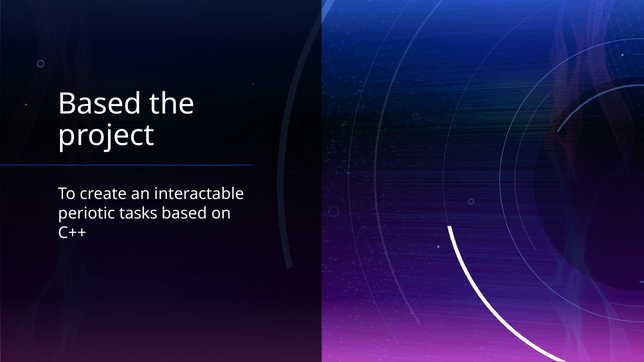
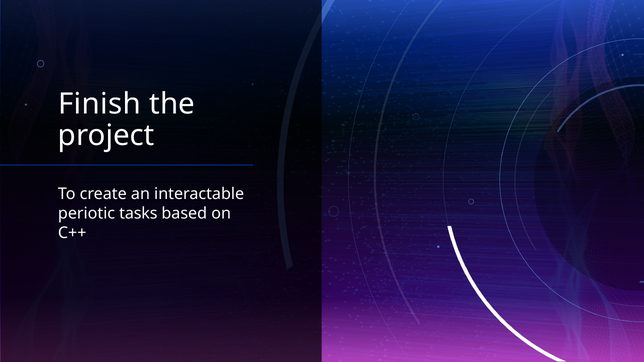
Based at (100, 104): Based -> Finish
